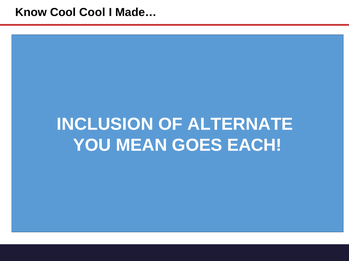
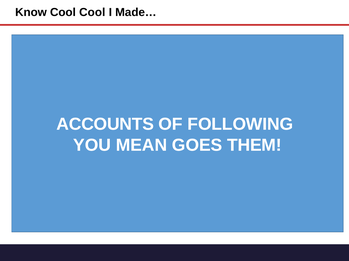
INCLUSION: INCLUSION -> ACCOUNTS
ALTERNATE: ALTERNATE -> FOLLOWING
EACH: EACH -> THEM
